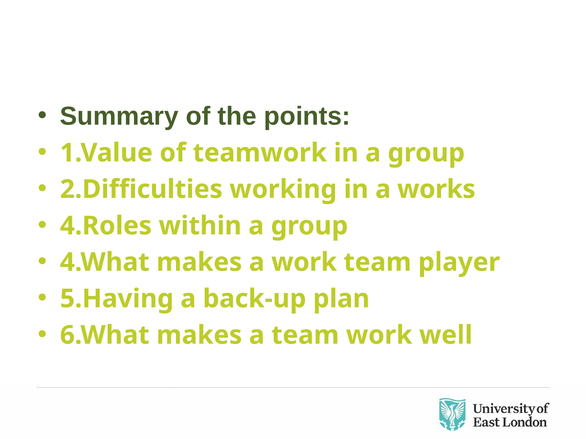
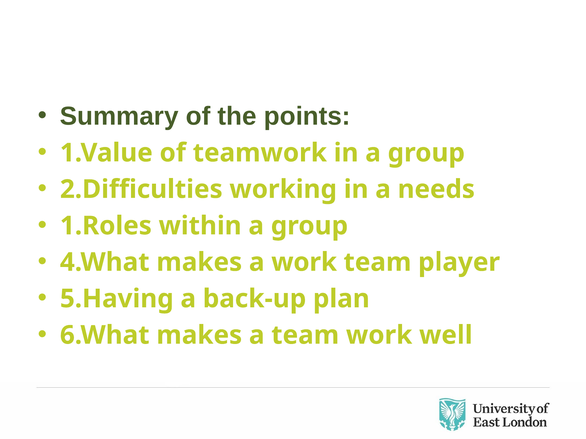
works: works -> needs
4.Roles: 4.Roles -> 1.Roles
